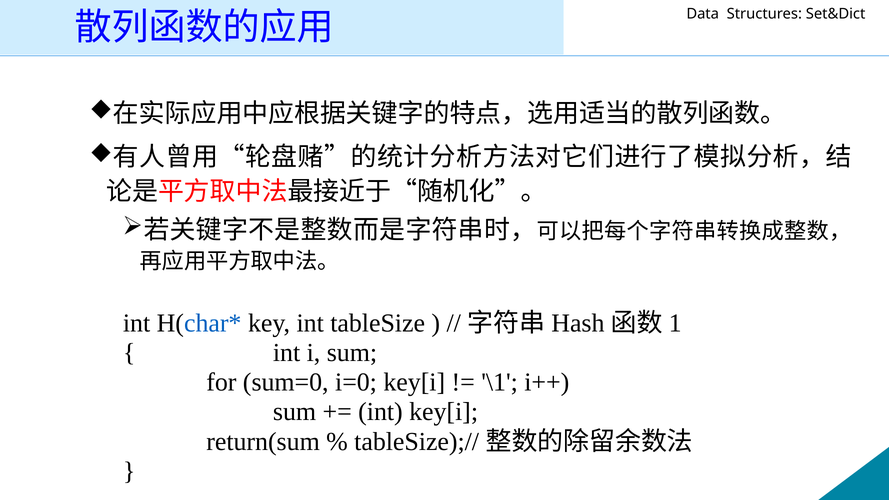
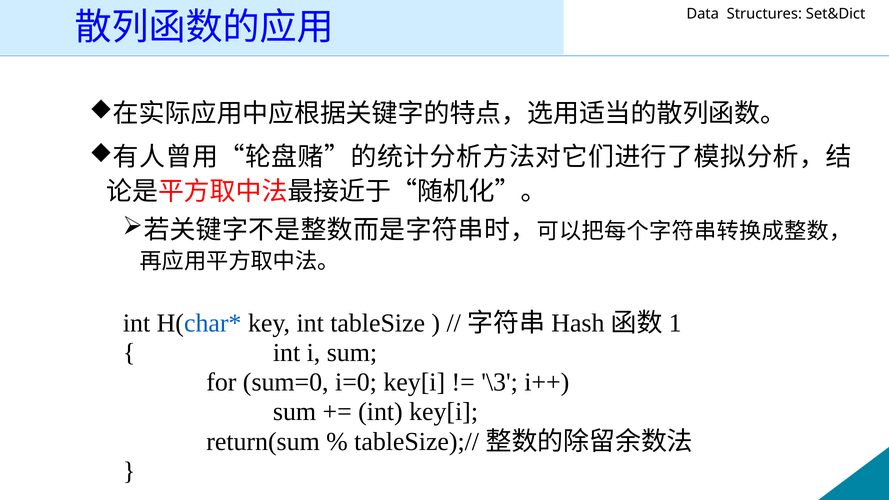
\1: \1 -> \3
